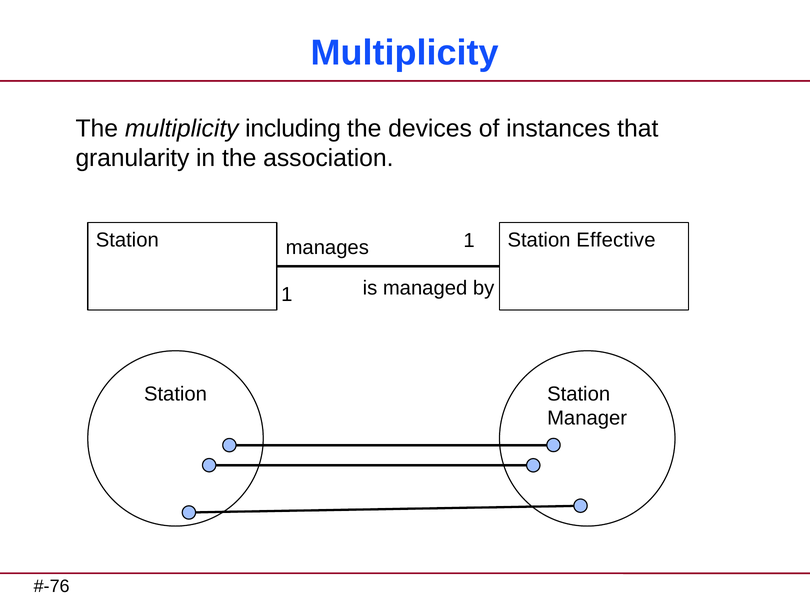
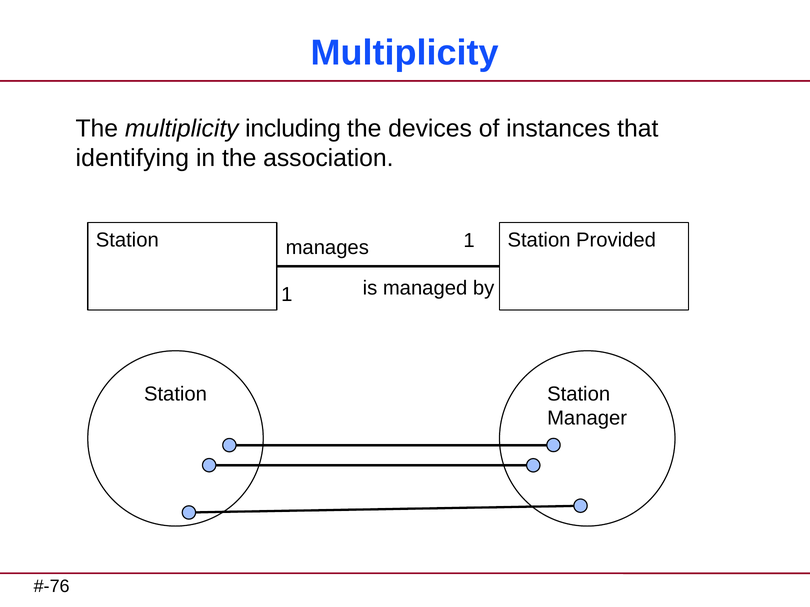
granularity: granularity -> identifying
Effective: Effective -> Provided
